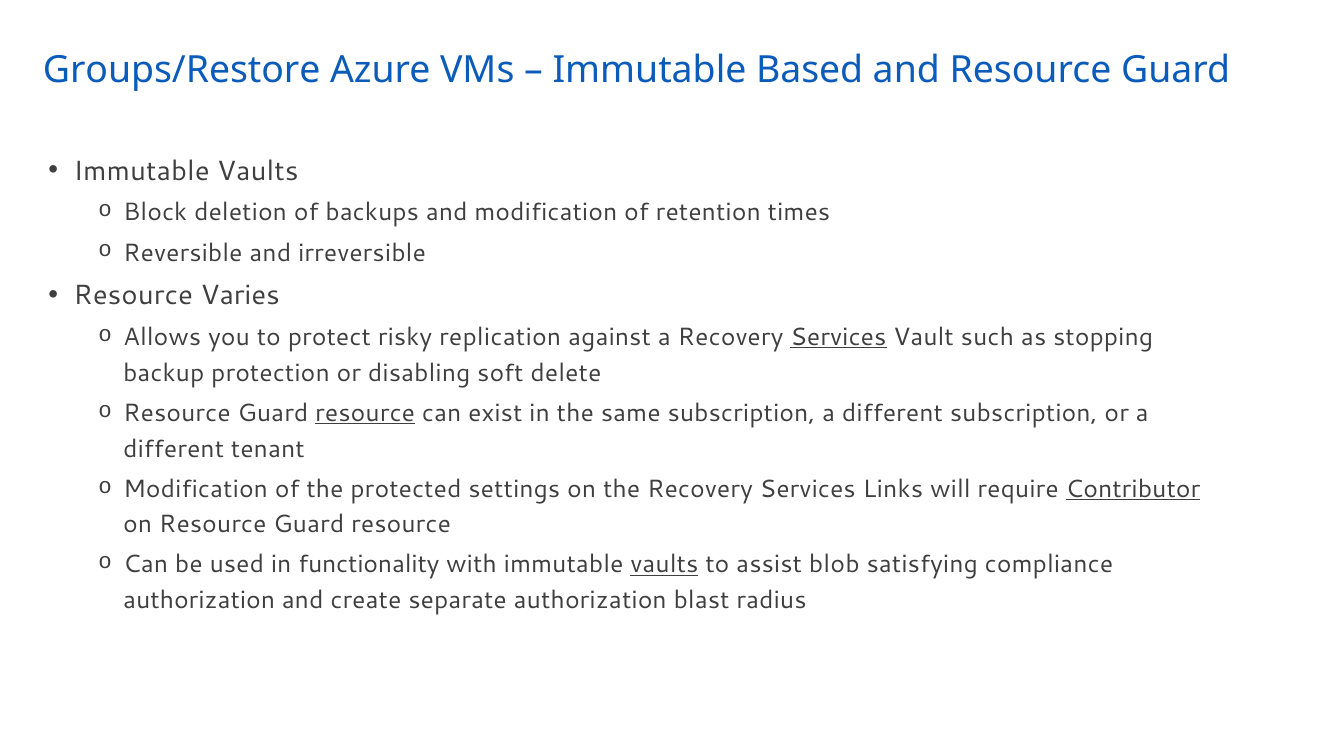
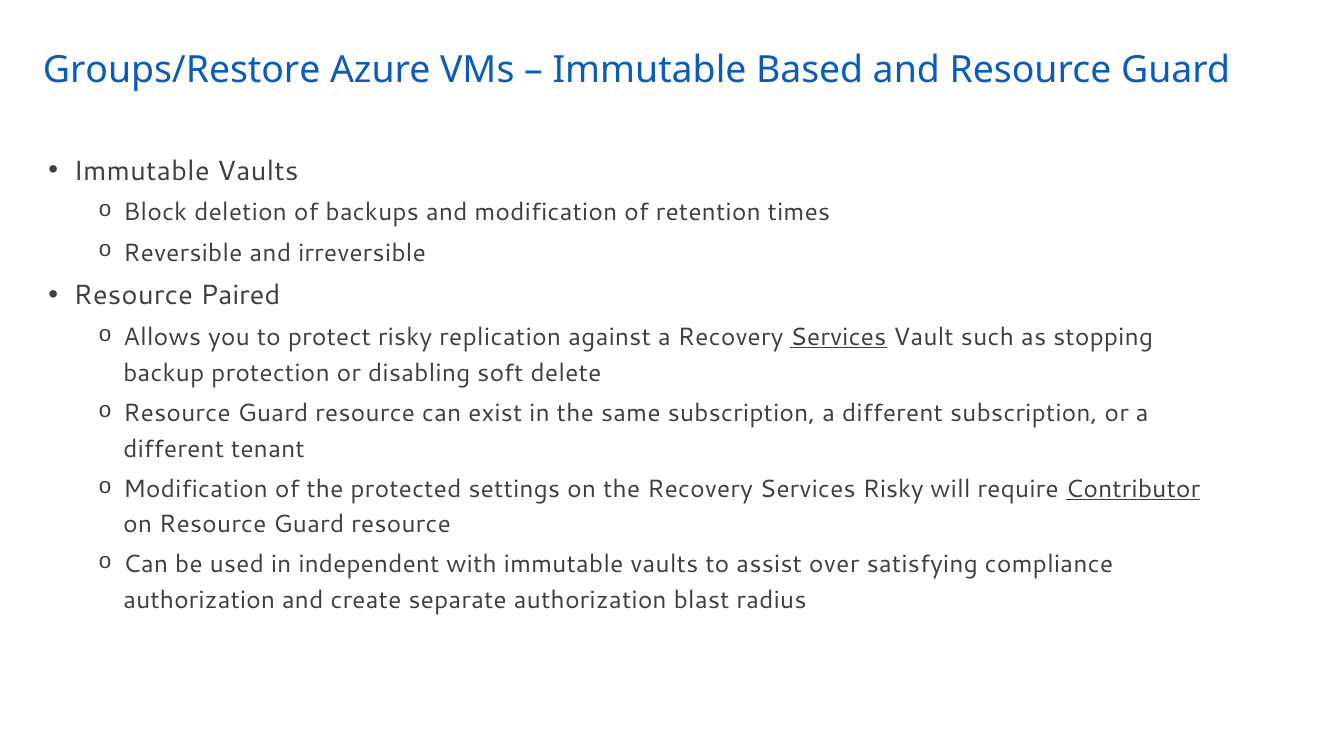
Varies: Varies -> Paired
resource at (365, 413) underline: present -> none
Services Links: Links -> Risky
functionality: functionality -> independent
vaults at (664, 565) underline: present -> none
blob: blob -> over
